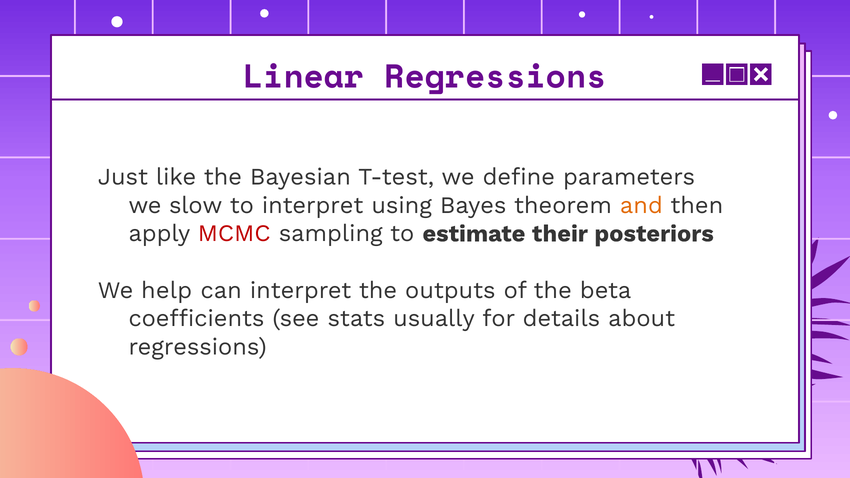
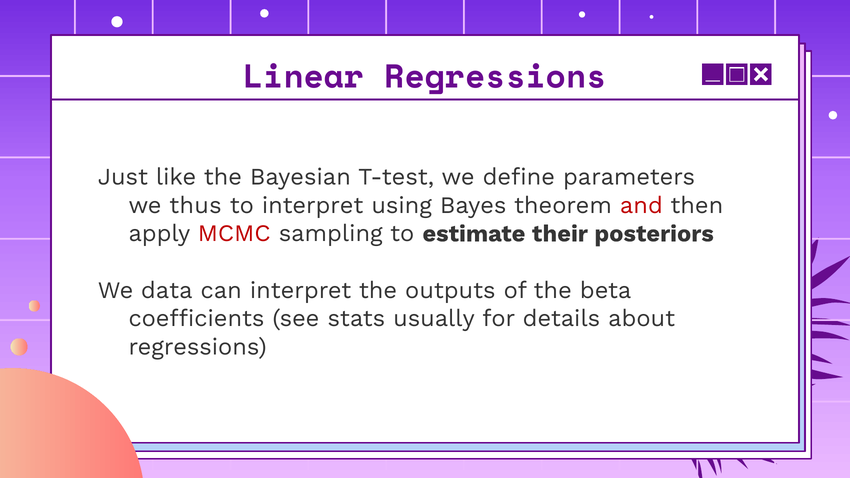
slow: slow -> thus
and colour: orange -> red
help: help -> data
